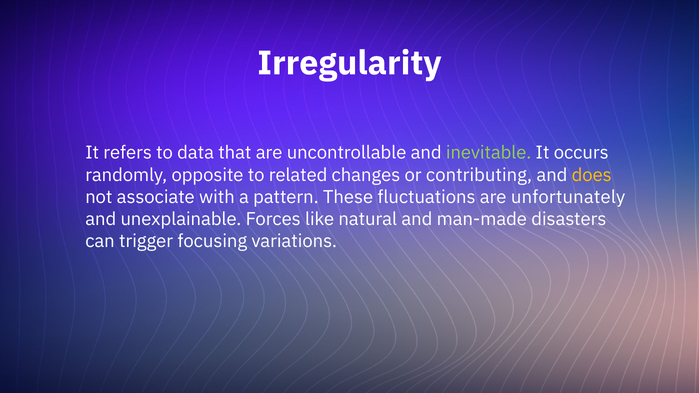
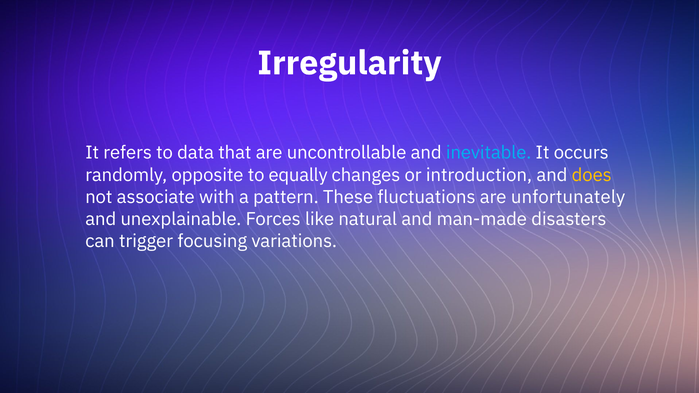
inevitable colour: light green -> light blue
related: related -> equally
contributing: contributing -> introduction
